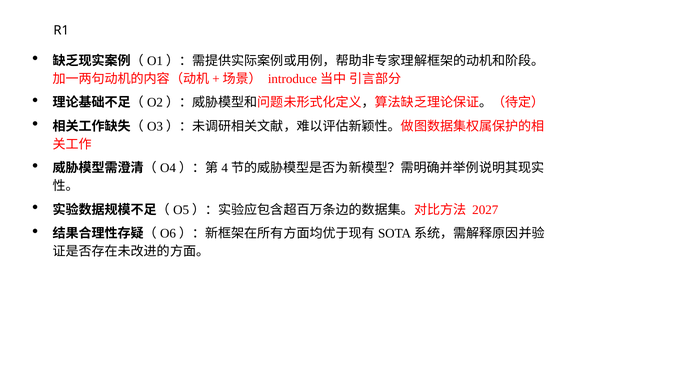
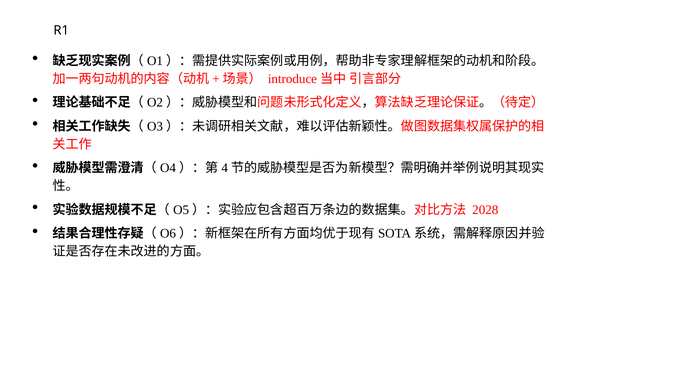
2027: 2027 -> 2028
